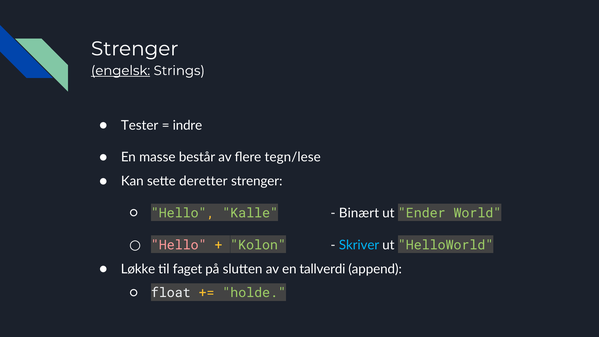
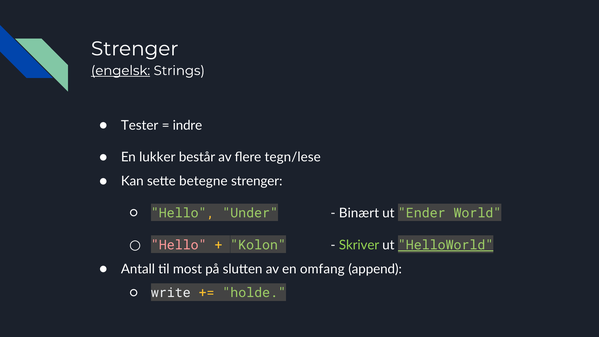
masse: masse -> lukker
deretter: deretter -> betegne
Kalle: Kalle -> Under
Skriver colour: light blue -> light green
HelloWorld underline: none -> present
Løkke: Løkke -> Antall
faget: faget -> most
tallverdi: tallverdi -> omfang
float: float -> write
